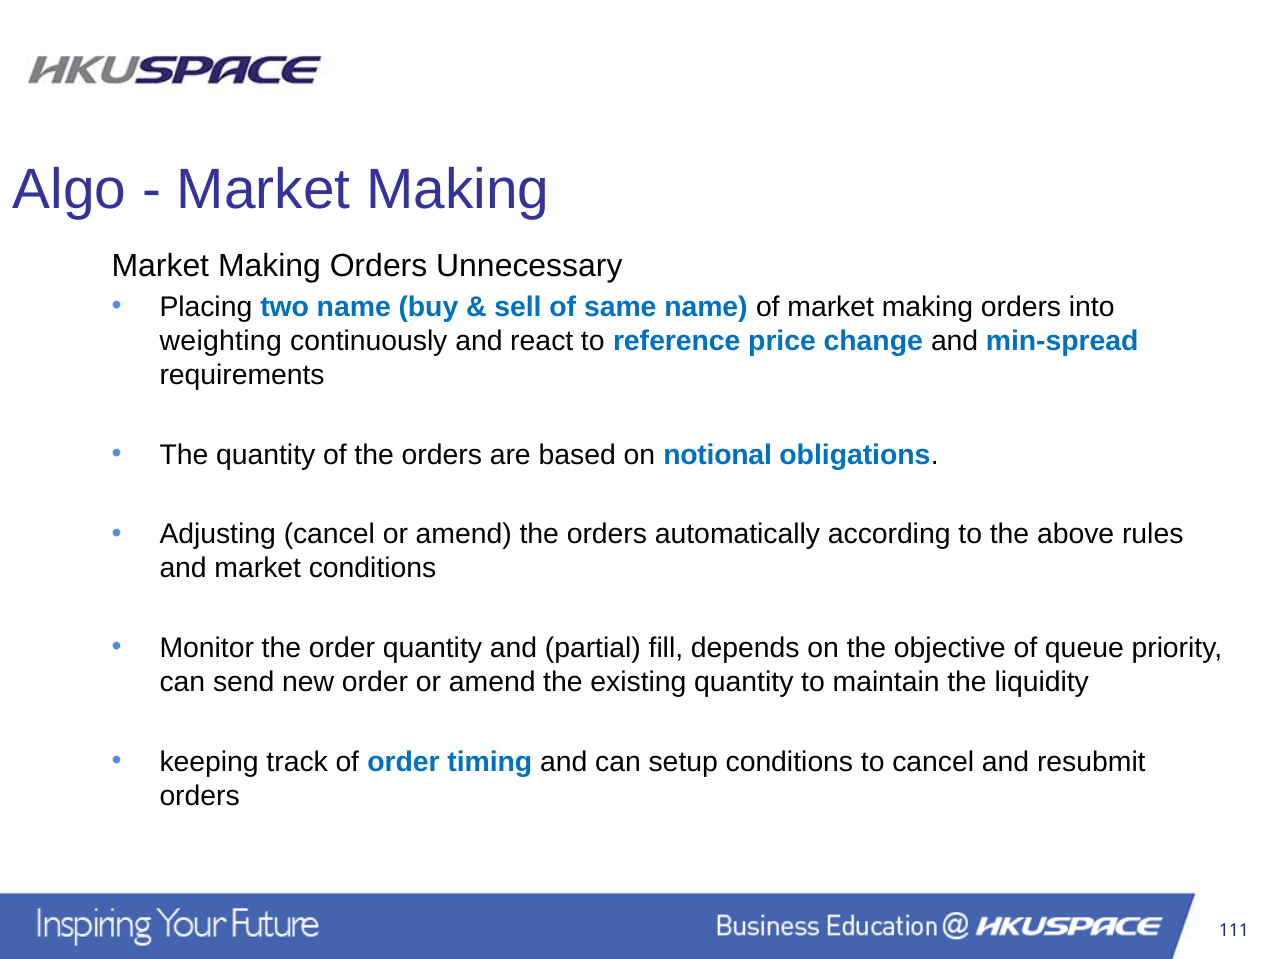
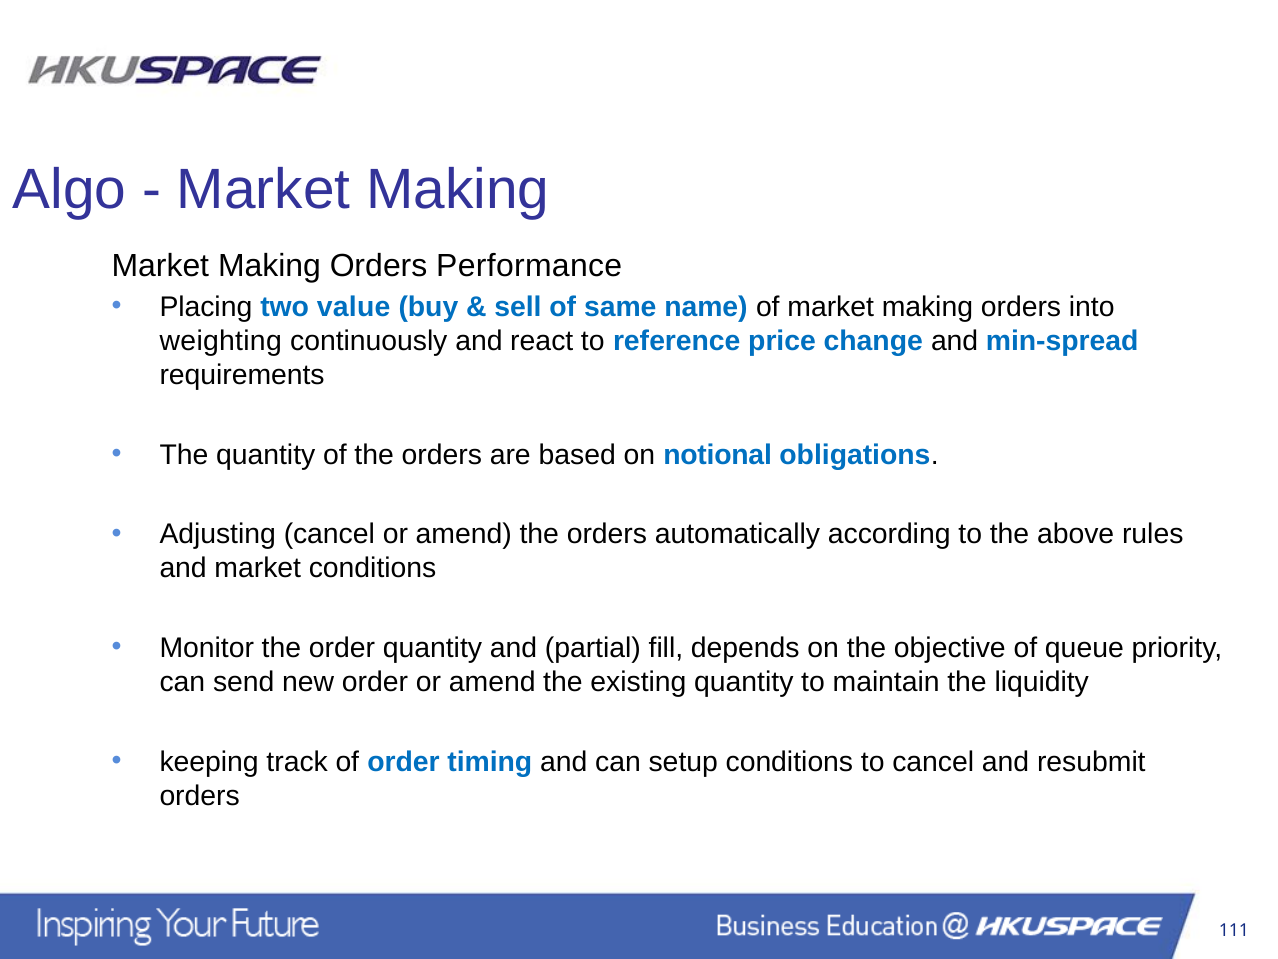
Unnecessary: Unnecessary -> Performance
two name: name -> value
